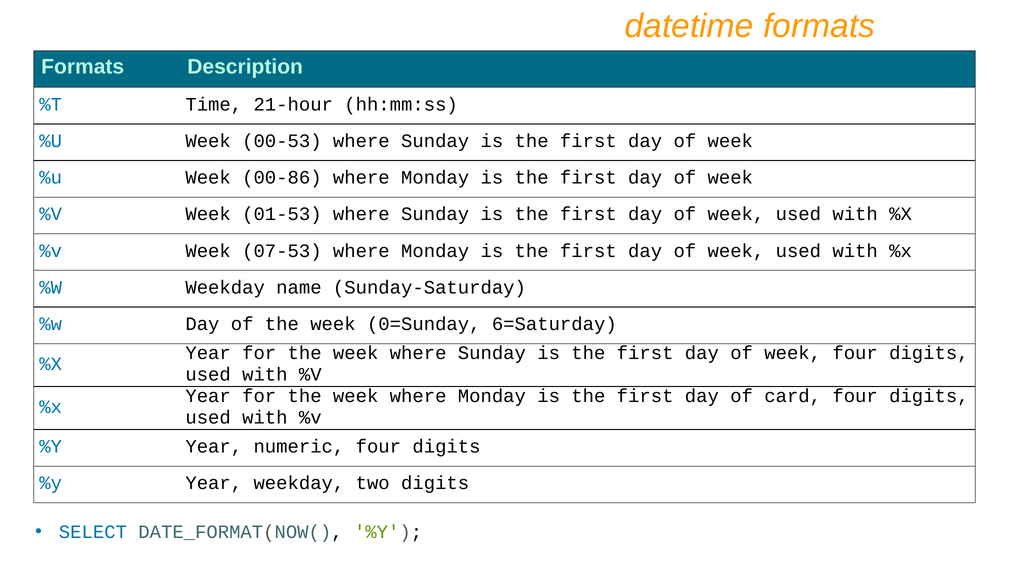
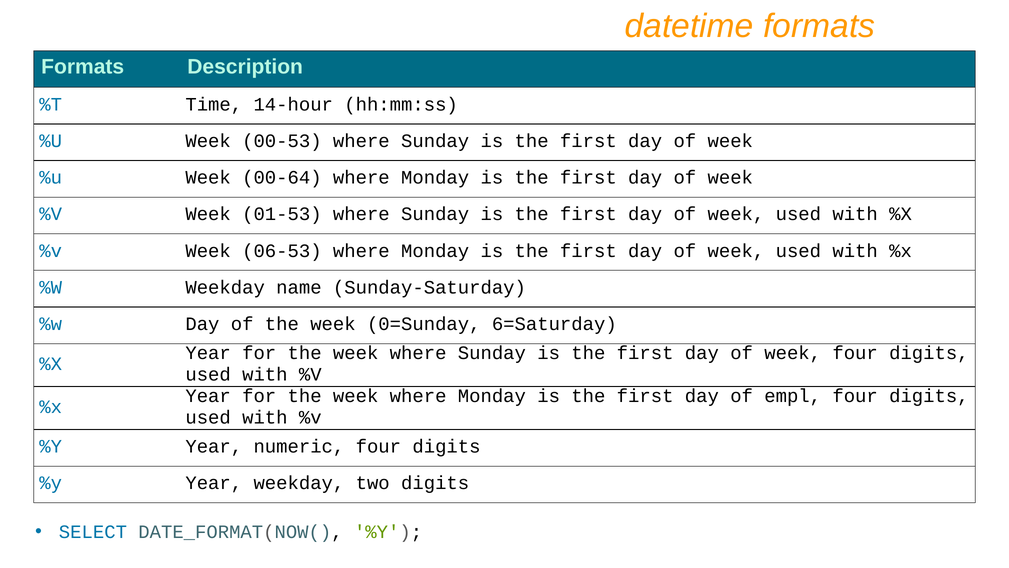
21-hour: 21-hour -> 14-hour
00-86: 00-86 -> 00-64
07-53: 07-53 -> 06-53
card: card -> empl
